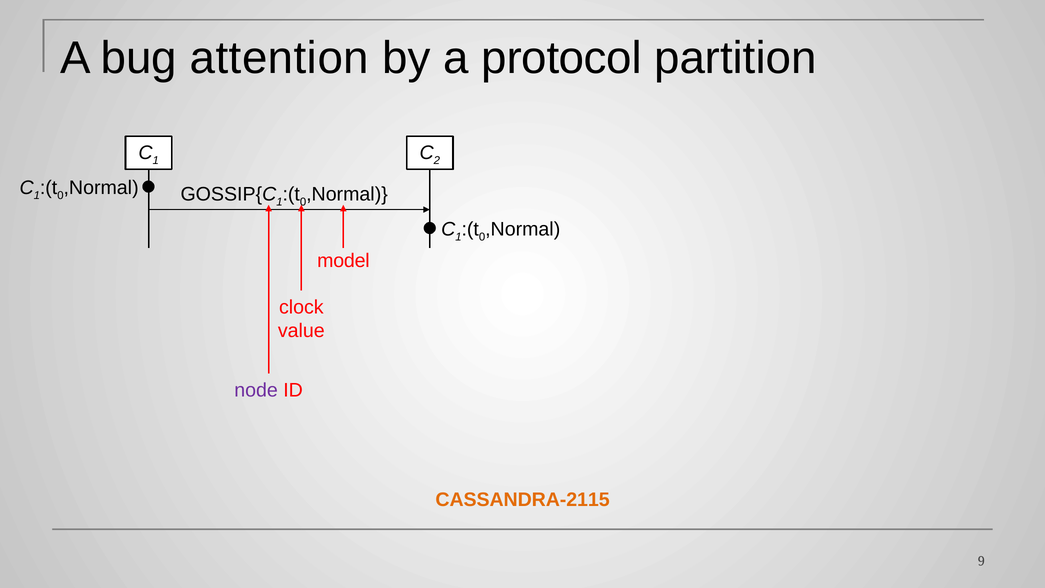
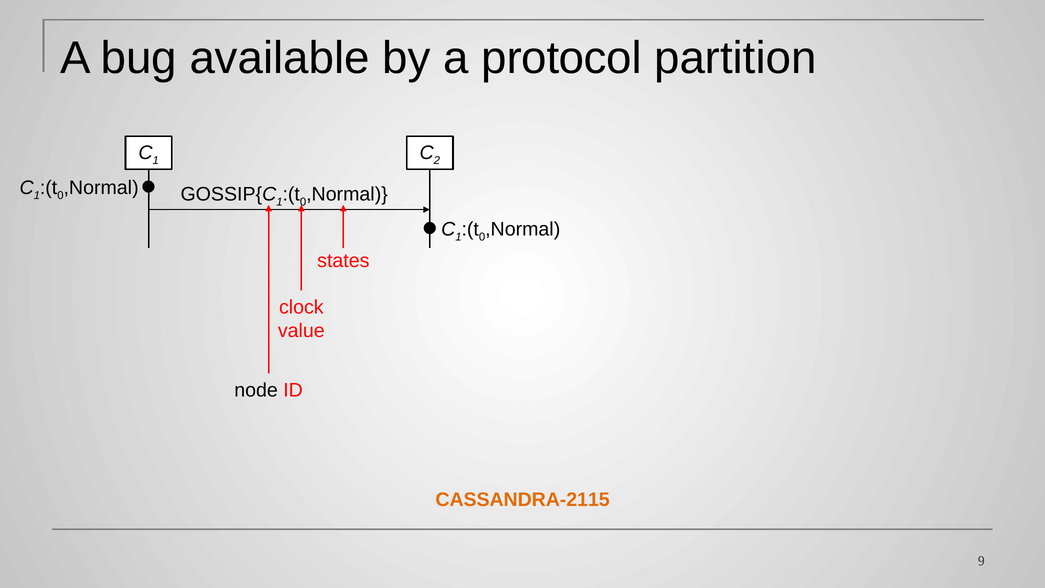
attention: attention -> available
model: model -> states
node colour: purple -> black
